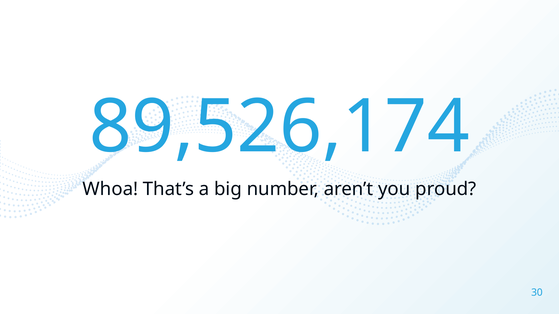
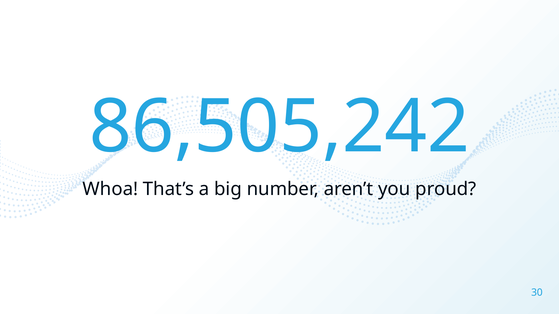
89,526,174: 89,526,174 -> 86,505,242
